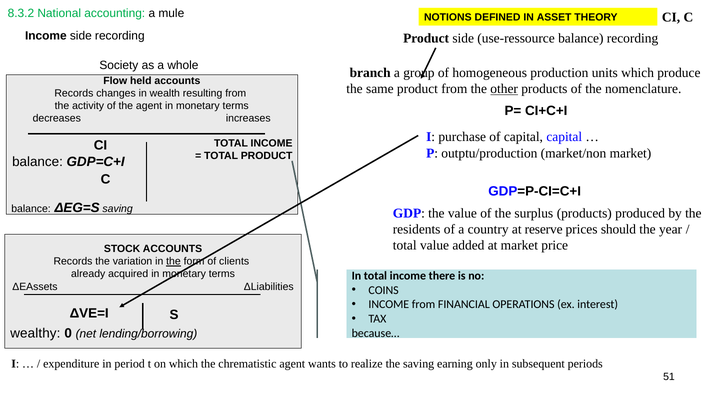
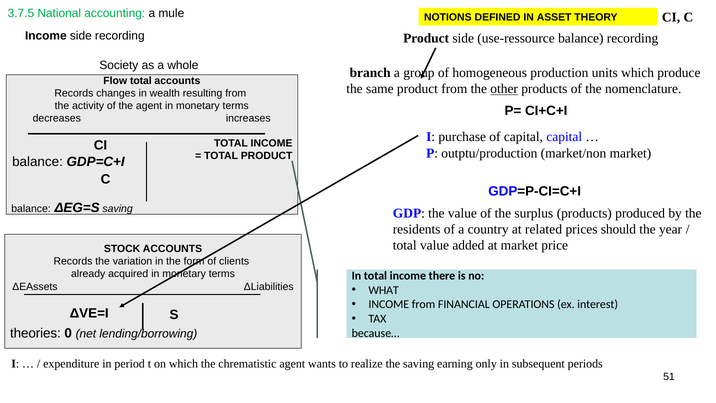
8.3.2: 8.3.2 -> 3.7.5
Flow held: held -> total
reserve: reserve -> related
the at (173, 261) underline: present -> none
COINS: COINS -> WHAT
wealthy: wealthy -> theories
